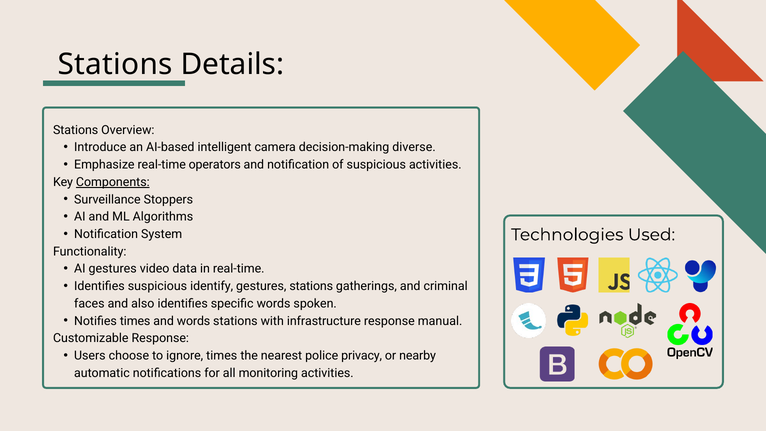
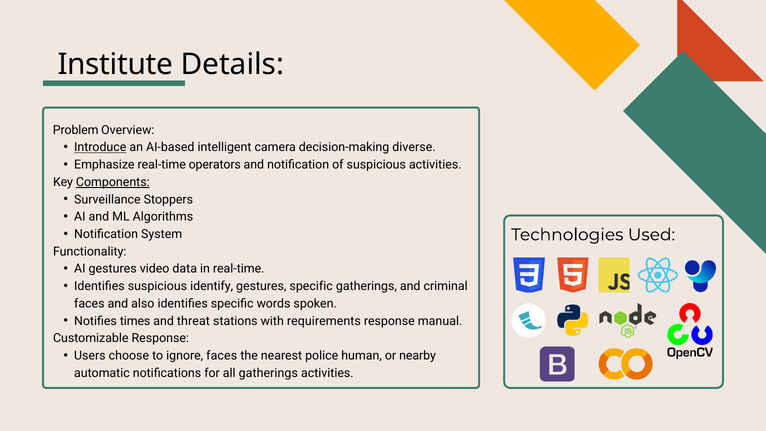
Stations at (115, 65): Stations -> Institute
Stations at (76, 130): Stations -> Problem
Introduce underline: none -> present
gestures stations: stations -> specific
and words: words -> threat
infrastructure: infrastructure -> requirements
ignore times: times -> faces
privacy: privacy -> human
all monitoring: monitoring -> gatherings
